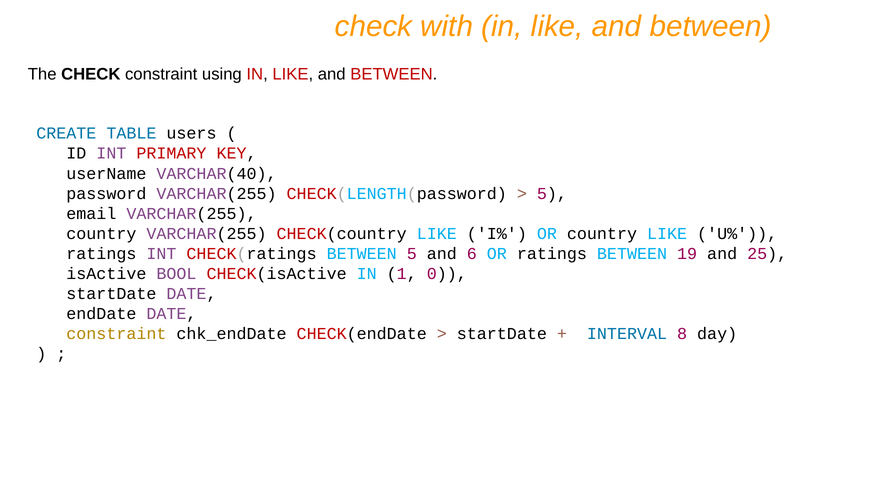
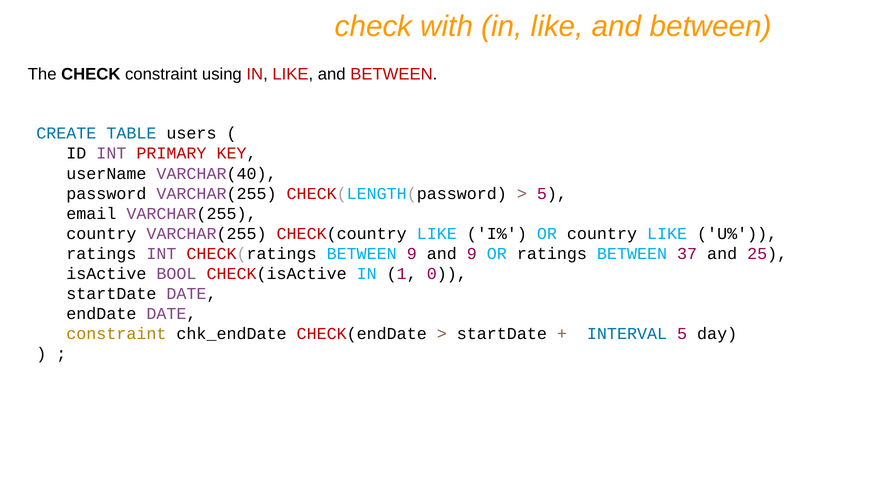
BETWEEN 5: 5 -> 9
and 6: 6 -> 9
19: 19 -> 37
INTERVAL 8: 8 -> 5
